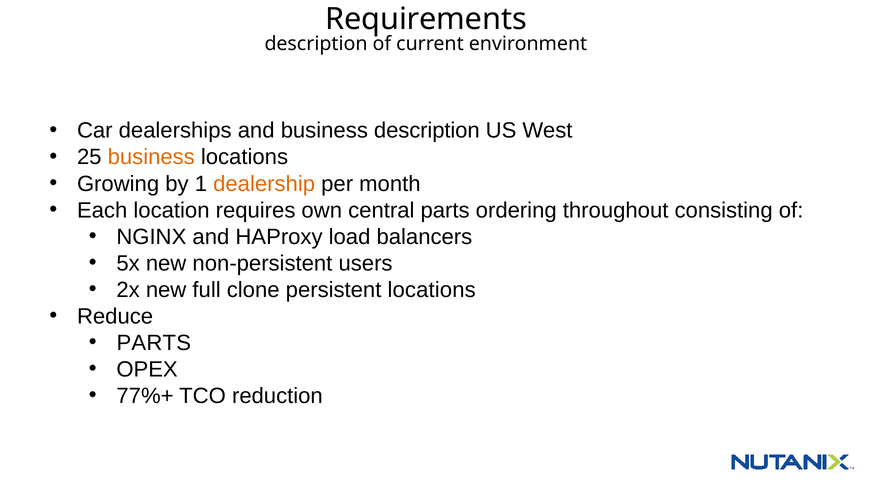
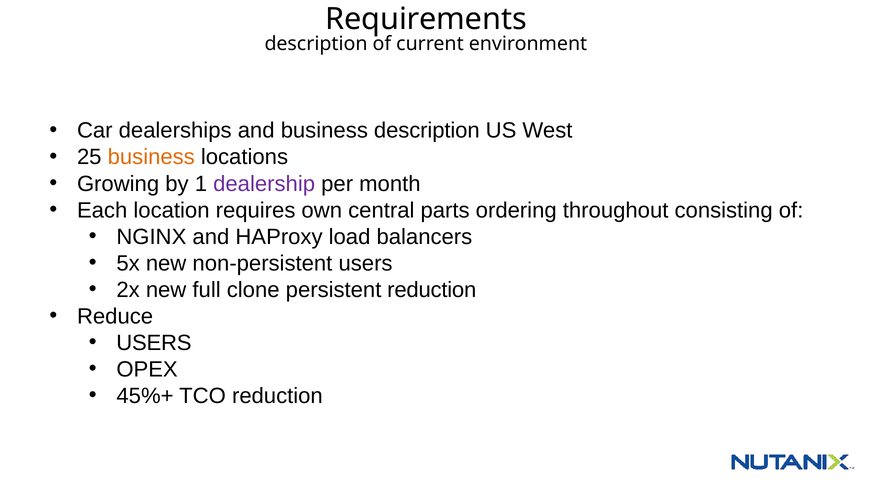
dealership colour: orange -> purple
persistent locations: locations -> reduction
PARTS at (154, 343): PARTS -> USERS
77%+: 77%+ -> 45%+
